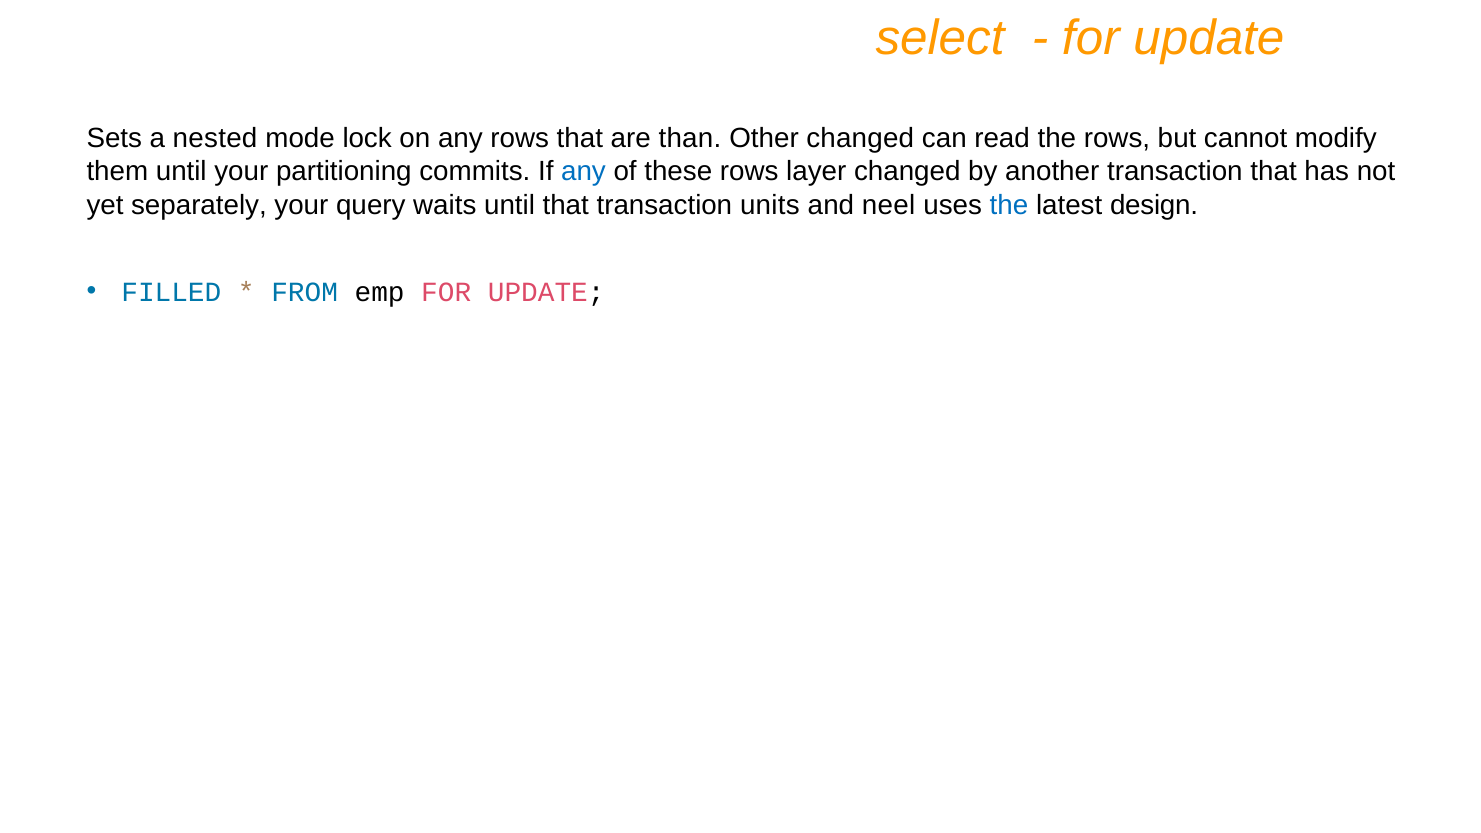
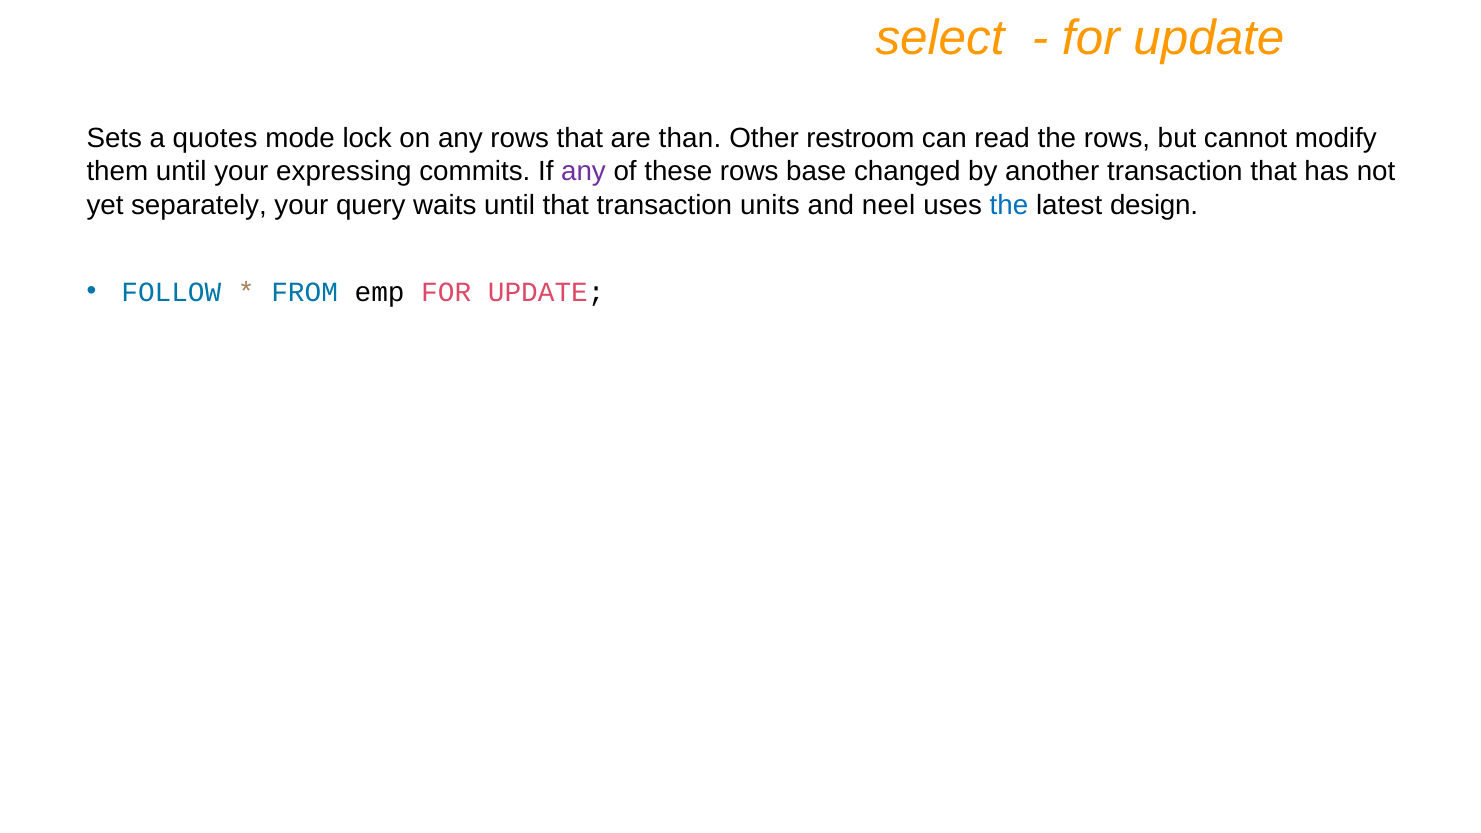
nested: nested -> quotes
Other changed: changed -> restroom
partitioning: partitioning -> expressing
any at (583, 172) colour: blue -> purple
layer: layer -> base
FILLED: FILLED -> FOLLOW
